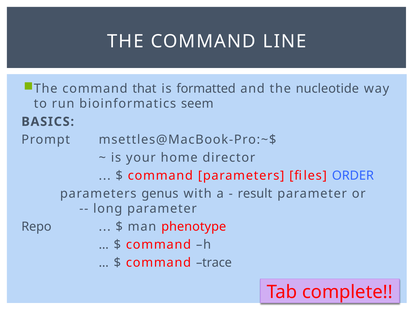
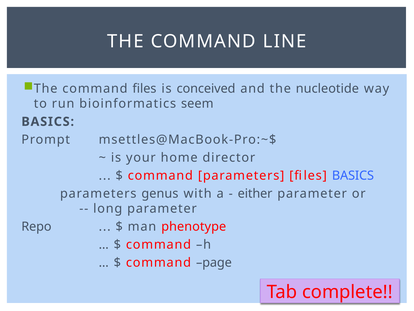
command that: that -> files
formatted: formatted -> conceived
files ORDER: ORDER -> BASICS
result: result -> either
trace: trace -> page
